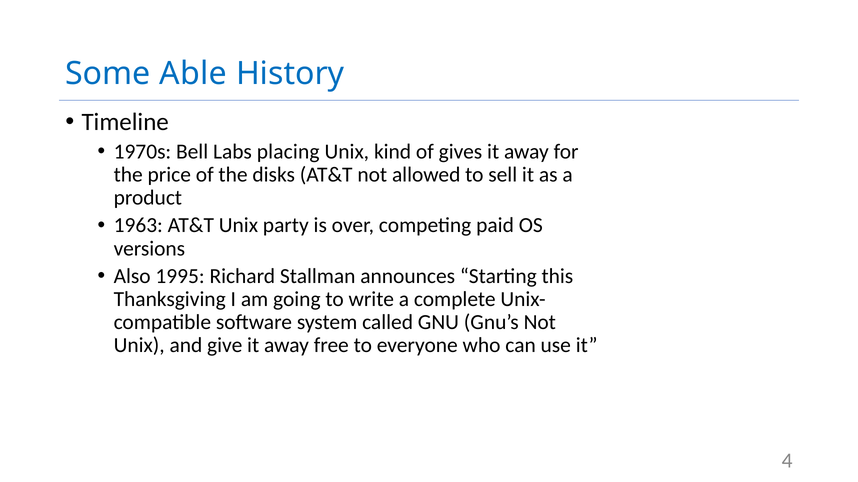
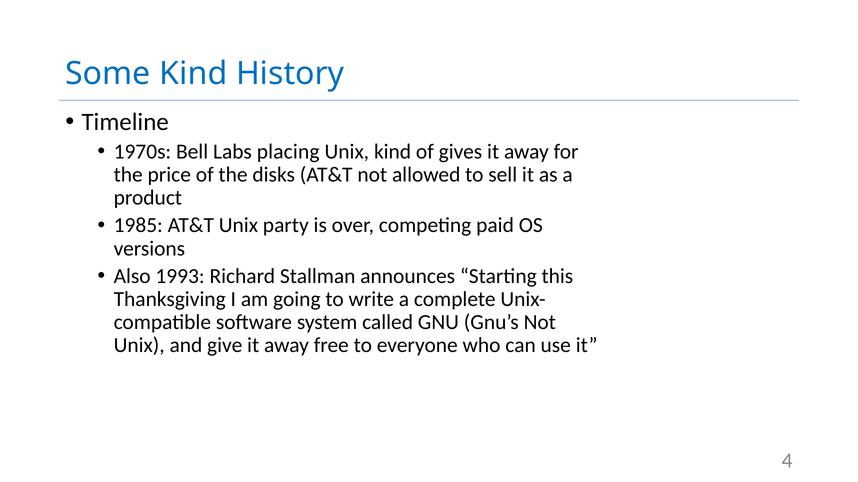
Some Able: Able -> Kind
1963: 1963 -> 1985
1995: 1995 -> 1993
